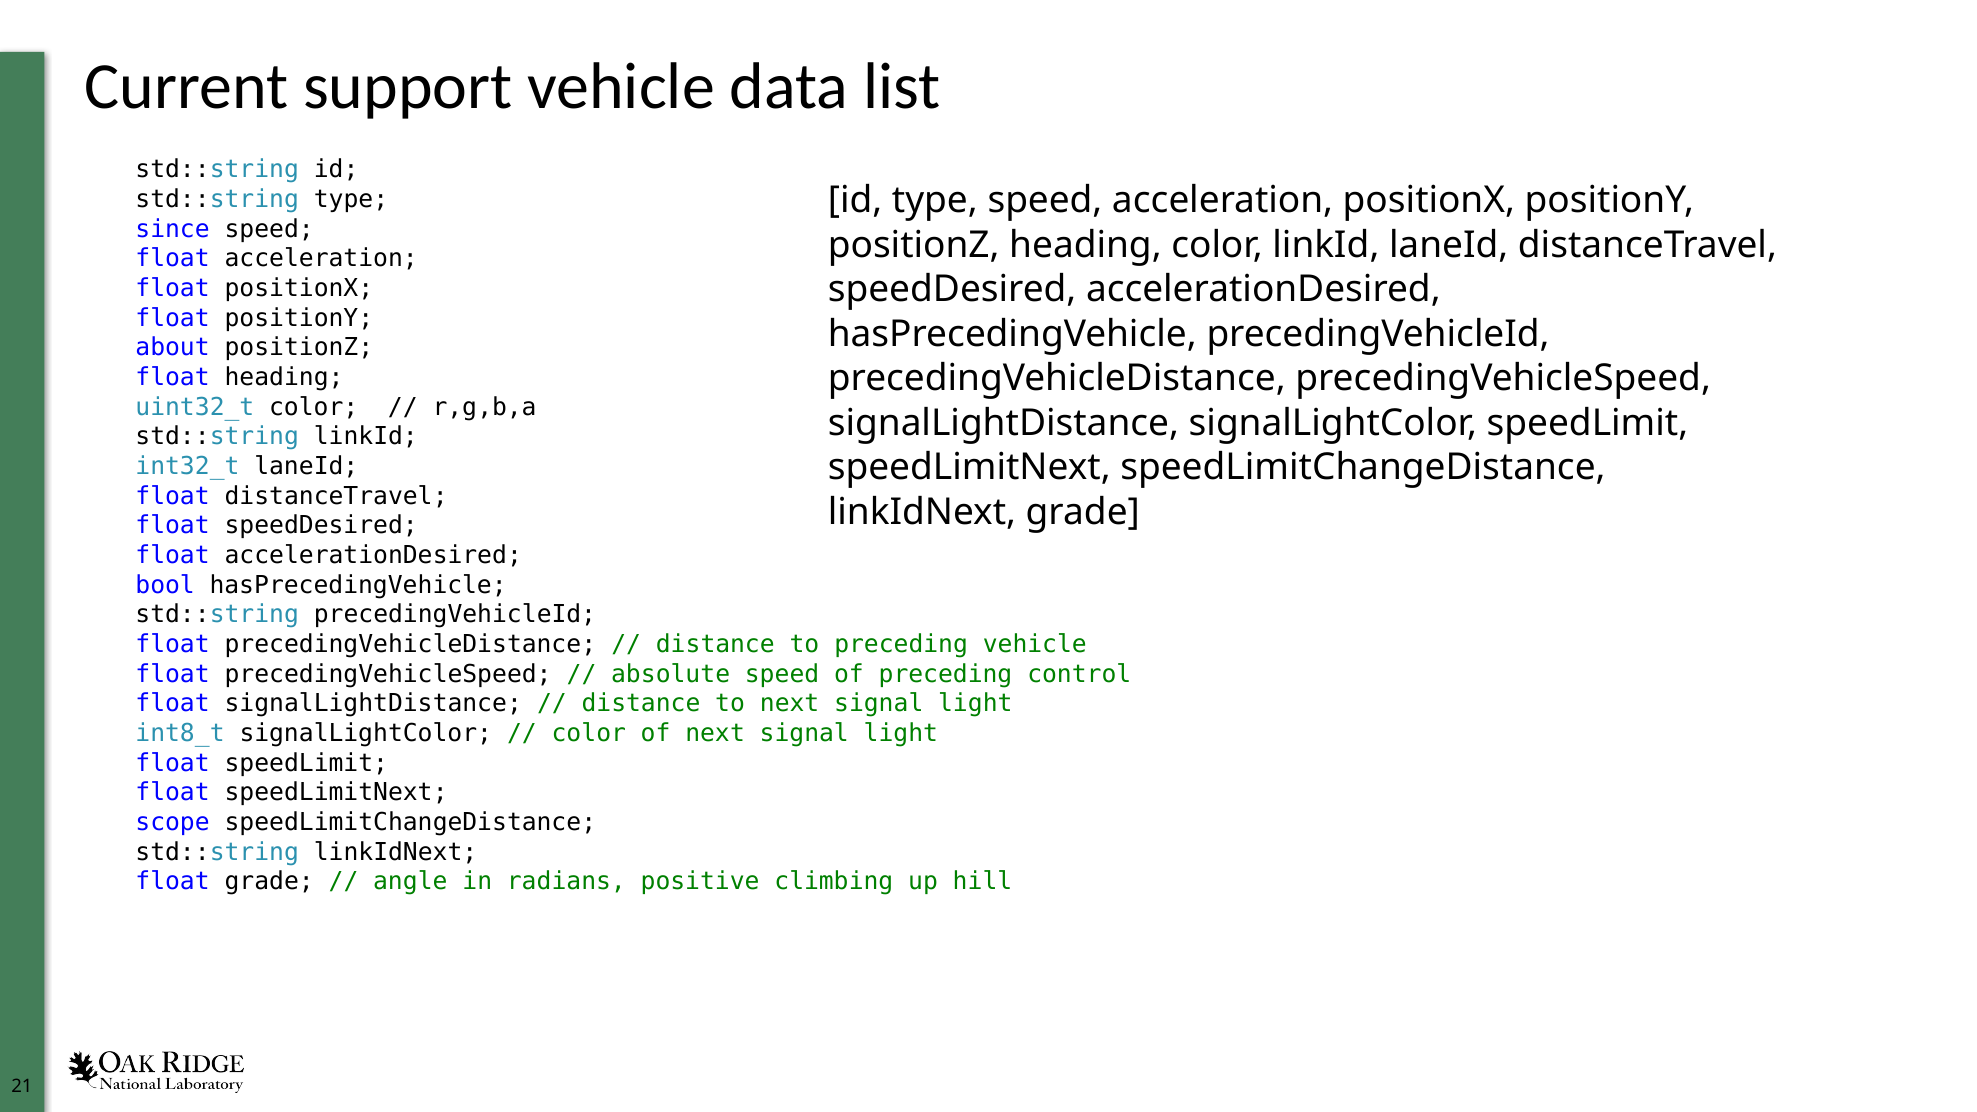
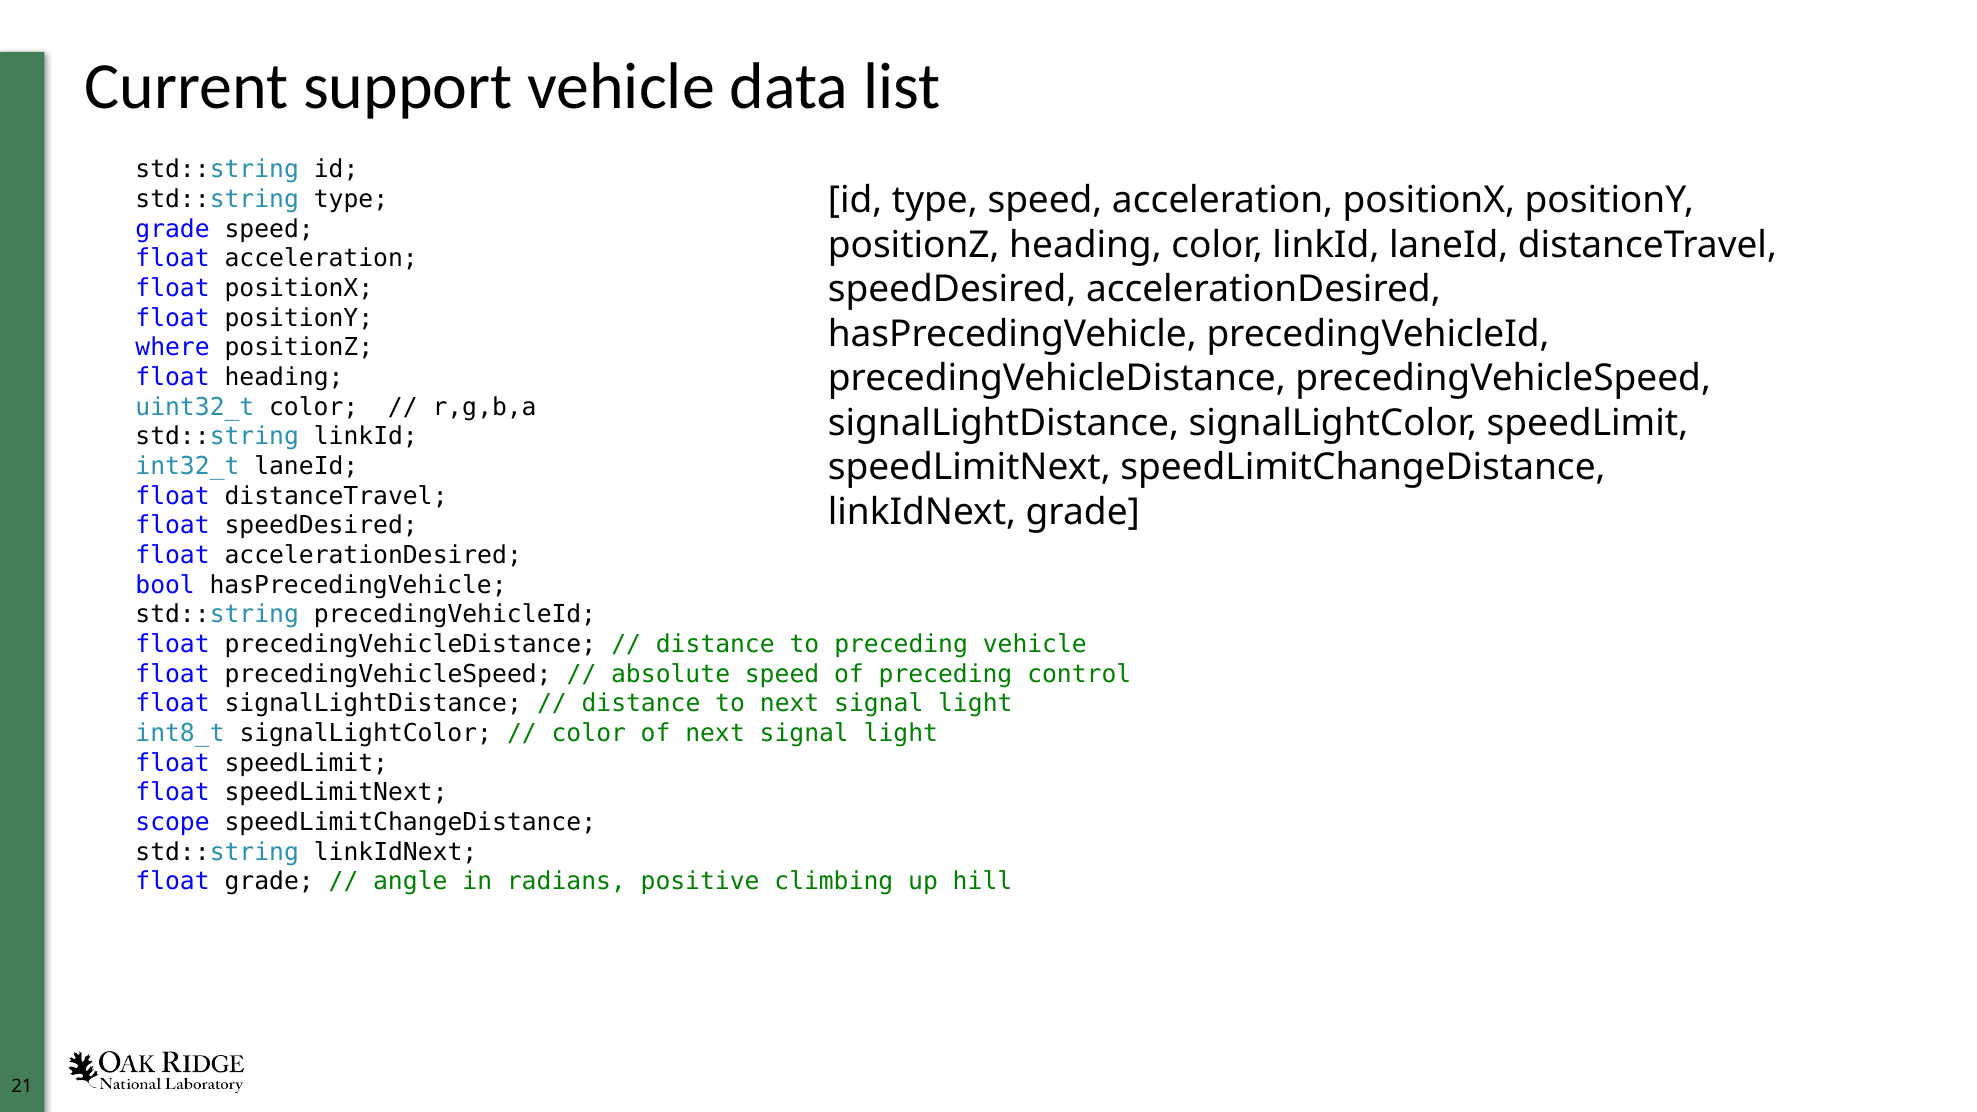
since at (173, 229): since -> grade
about: about -> where
